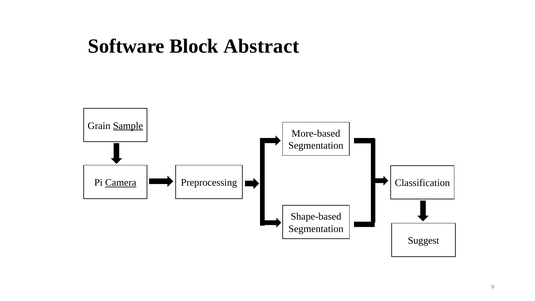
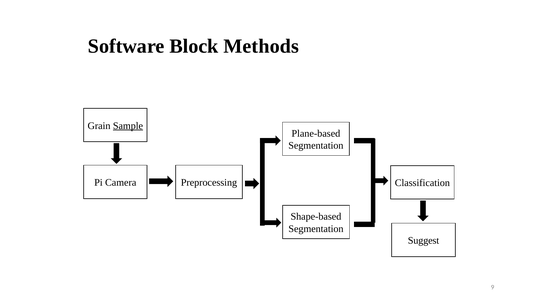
Abstract: Abstract -> Methods
More-based: More-based -> Plane-based
Camera underline: present -> none
